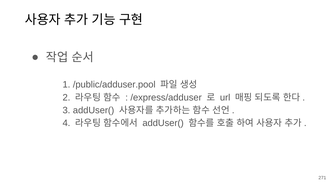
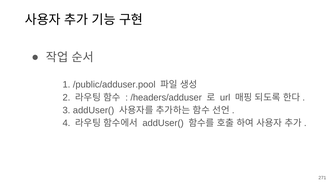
/express/adduser: /express/adduser -> /headers/adduser
